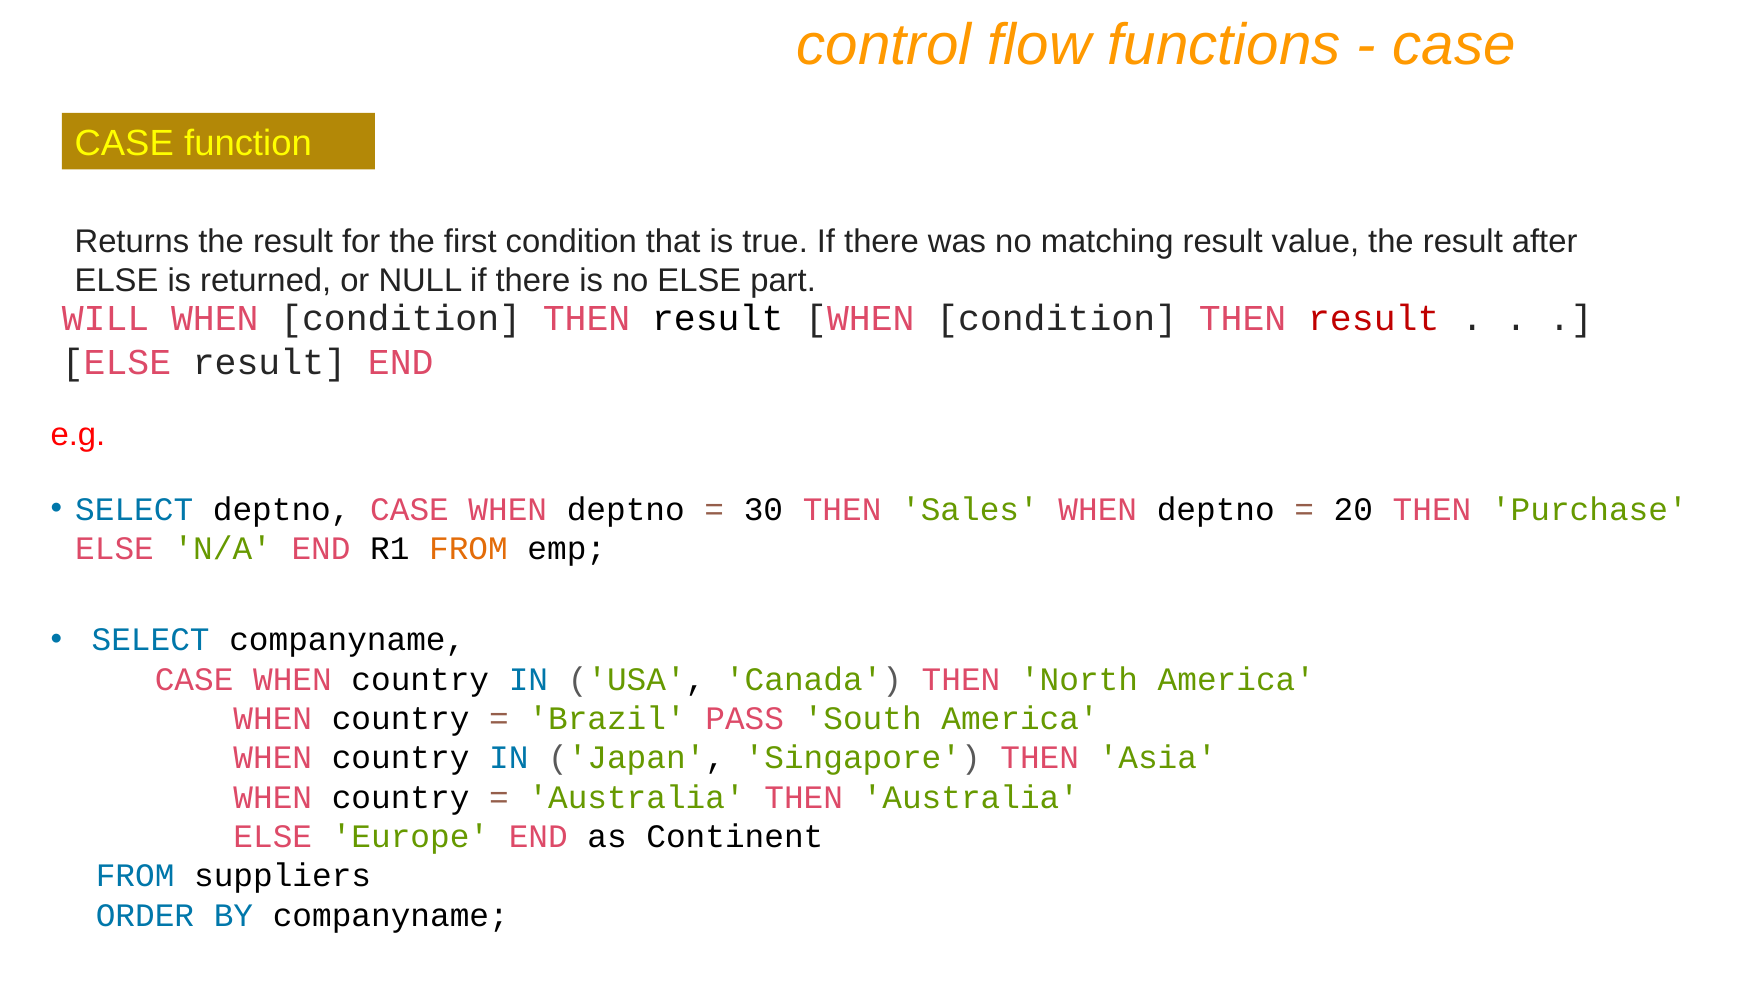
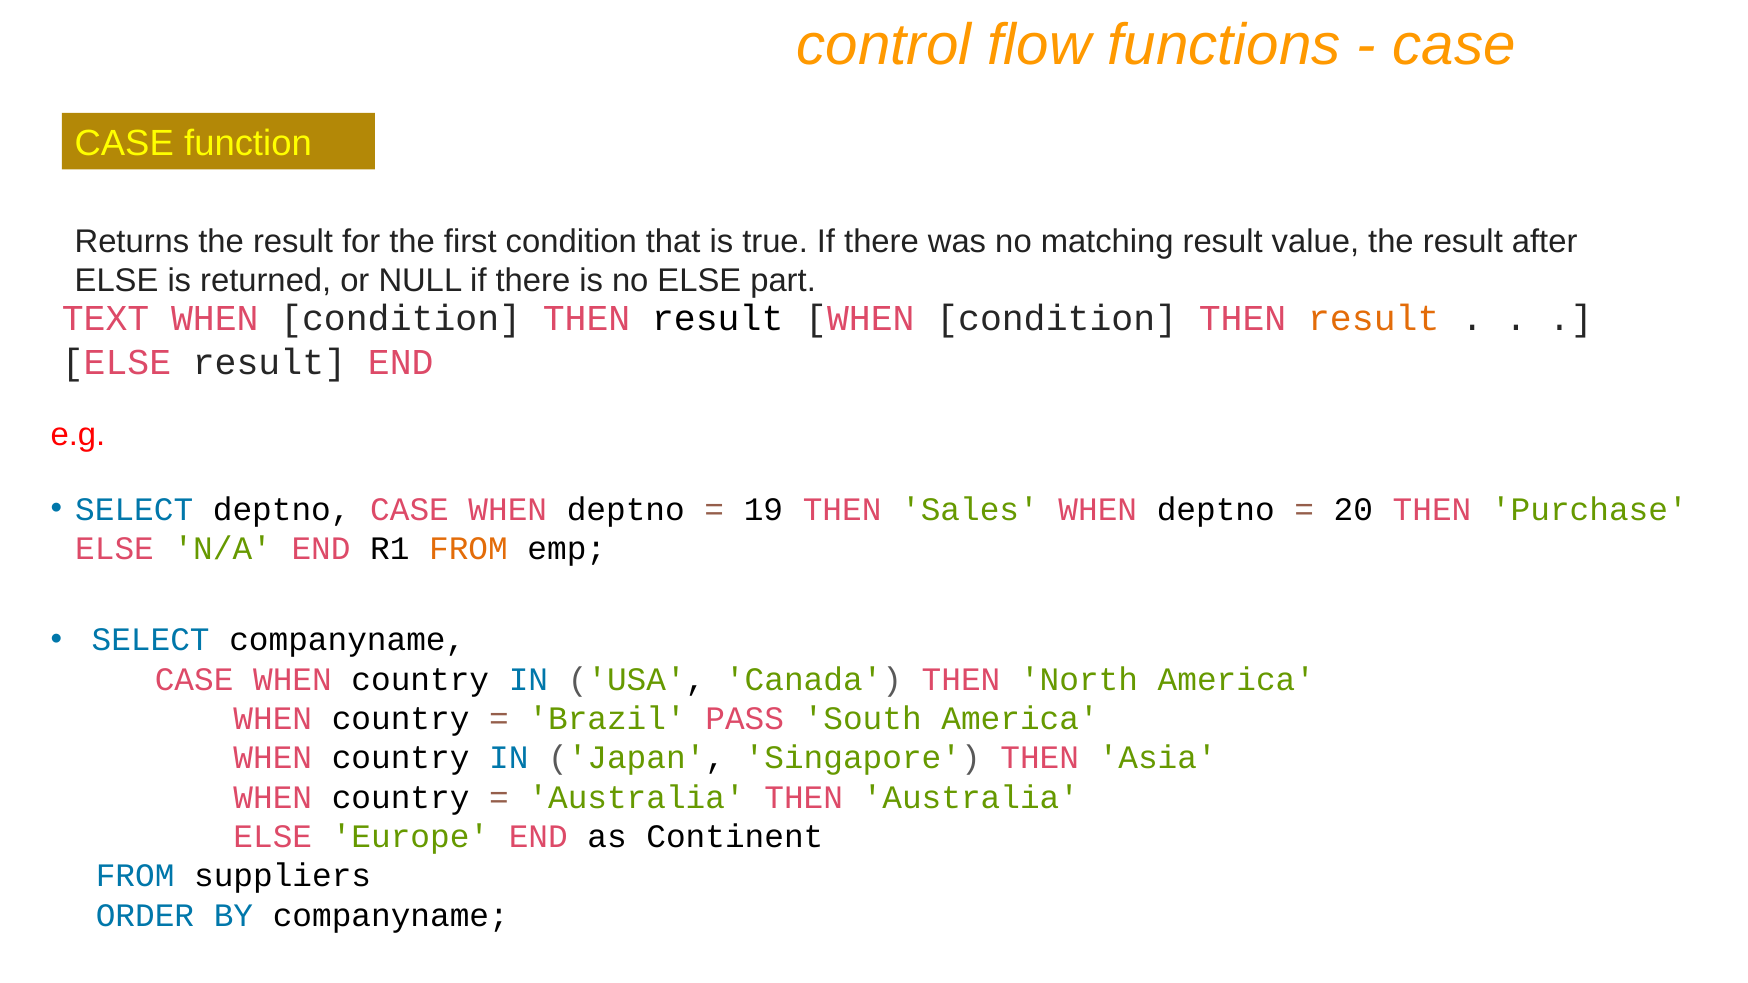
WILL: WILL -> TEXT
result at (1374, 319) colour: red -> orange
30: 30 -> 19
